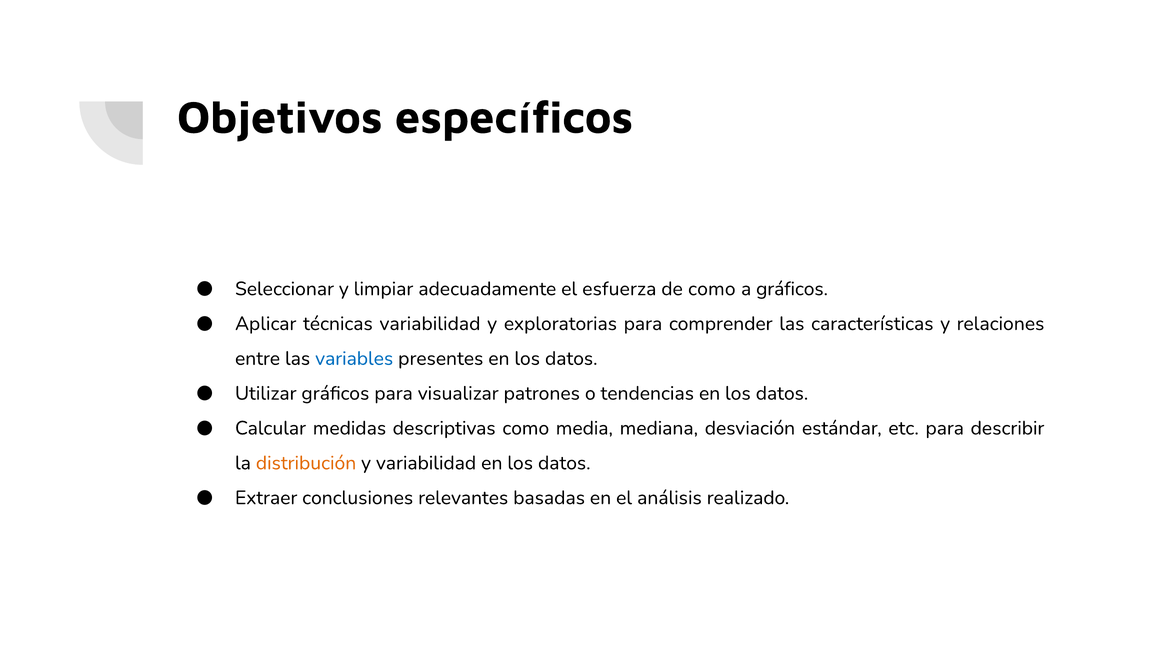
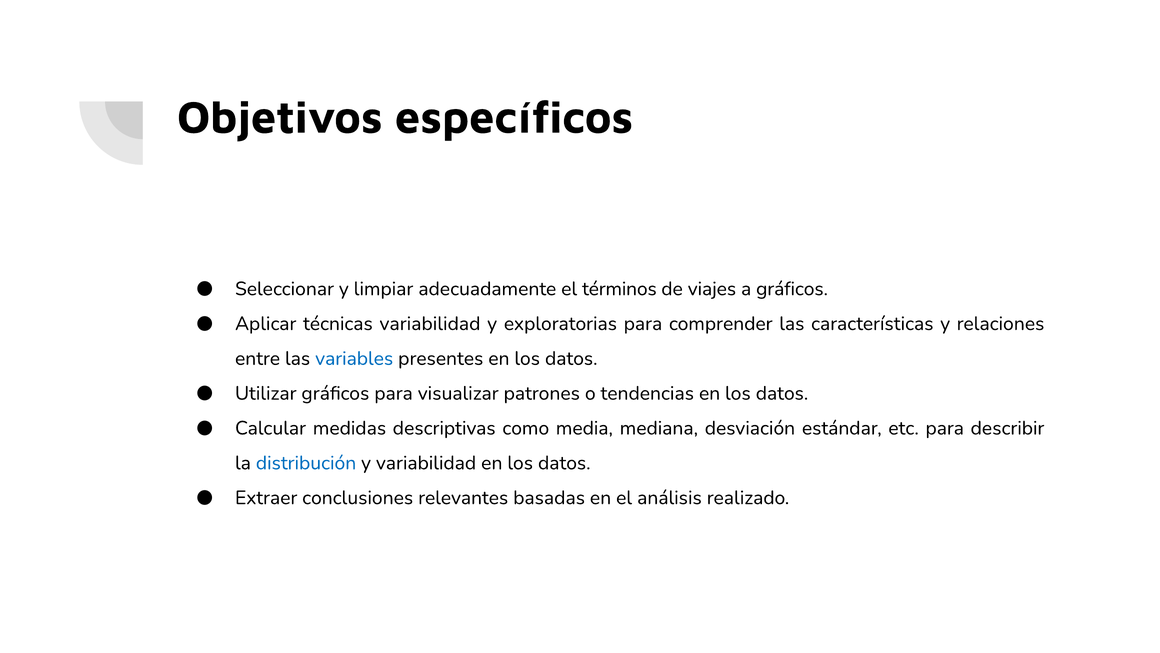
esfuerza: esfuerza -> términos
de como: como -> viajes
distribución colour: orange -> blue
